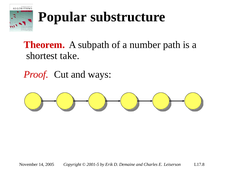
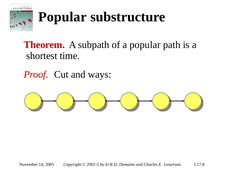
a number: number -> popular
take: take -> time
